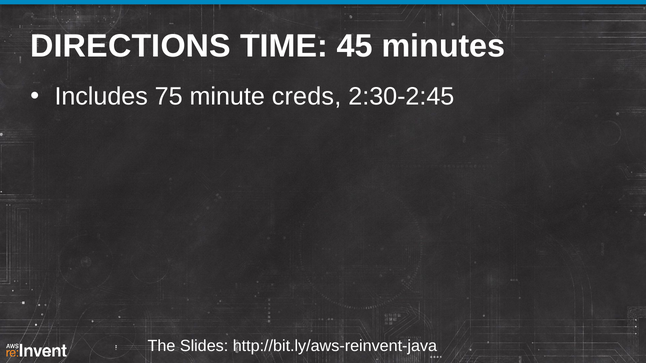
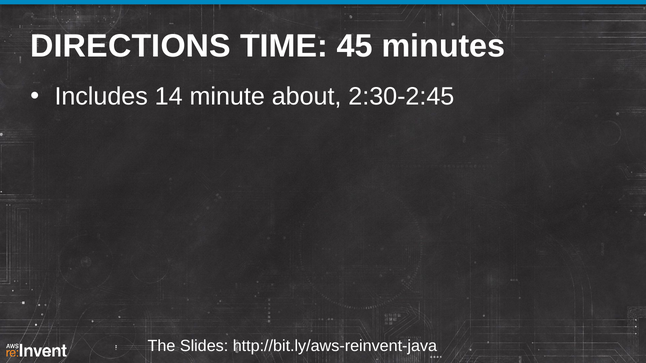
75: 75 -> 14
creds: creds -> about
